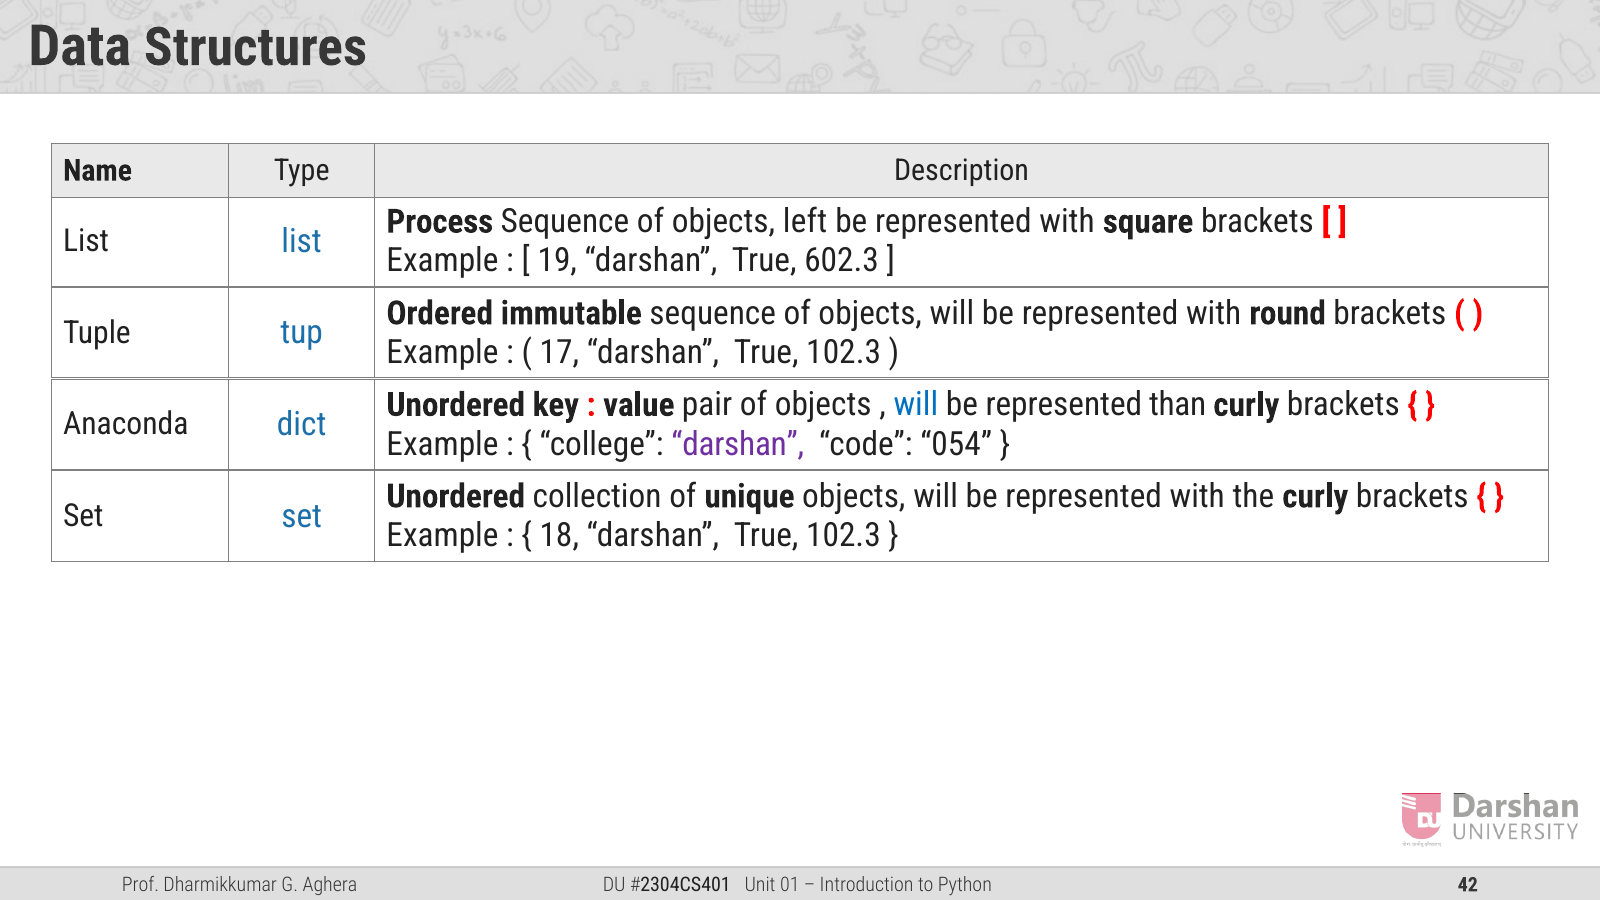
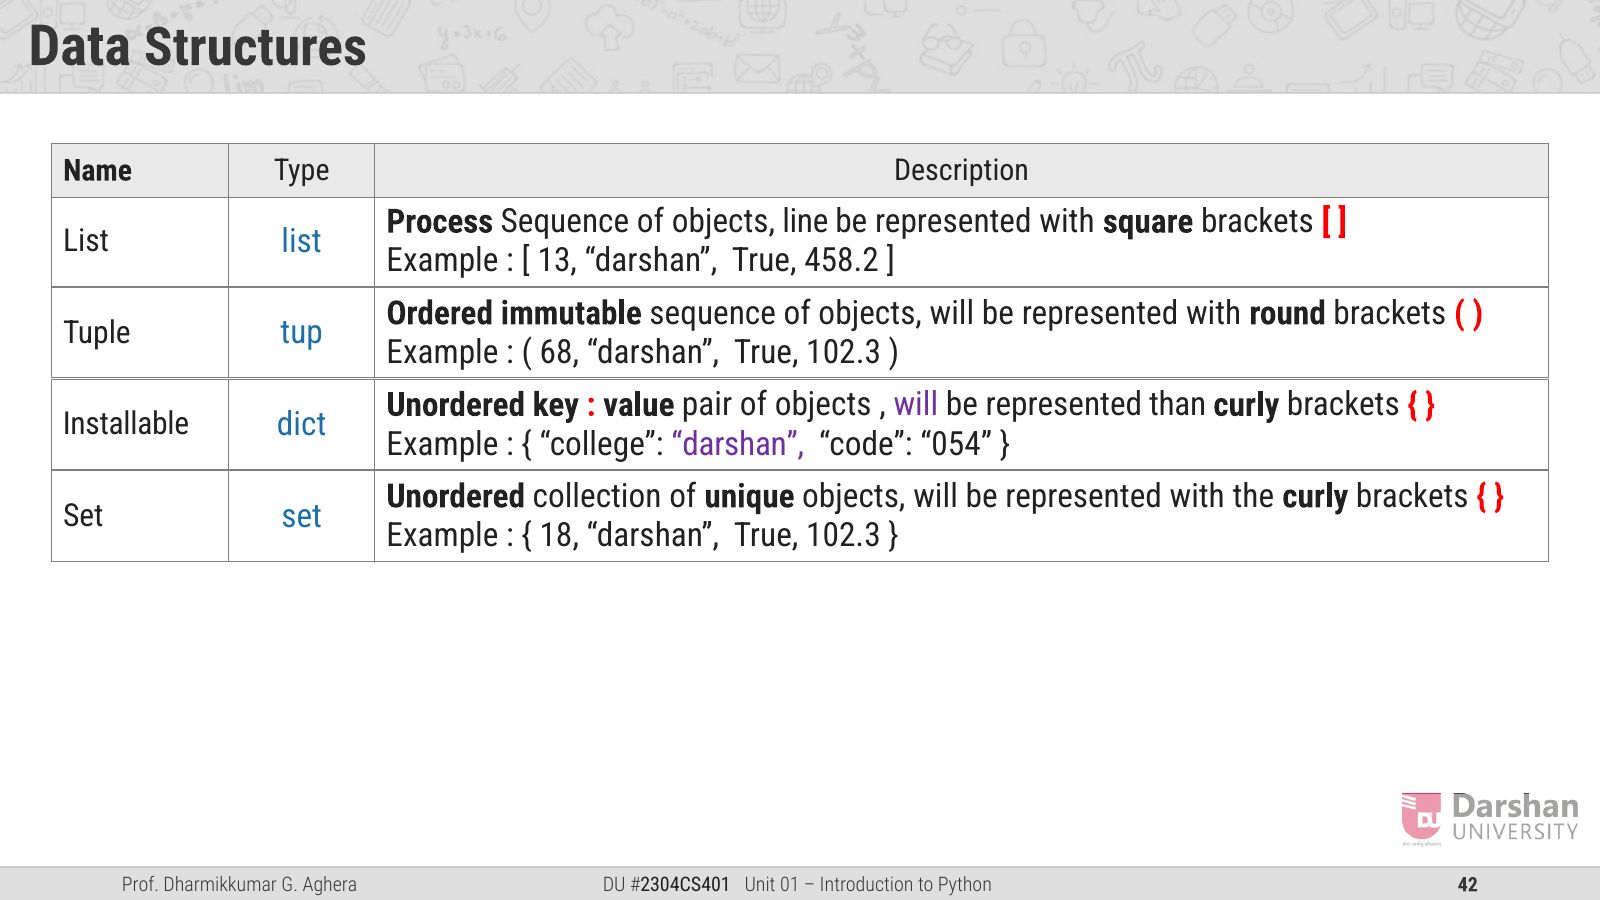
left: left -> line
19: 19 -> 13
602.3: 602.3 -> 458.2
17: 17 -> 68
will at (916, 405) colour: blue -> purple
Anaconda: Anaconda -> Installable
